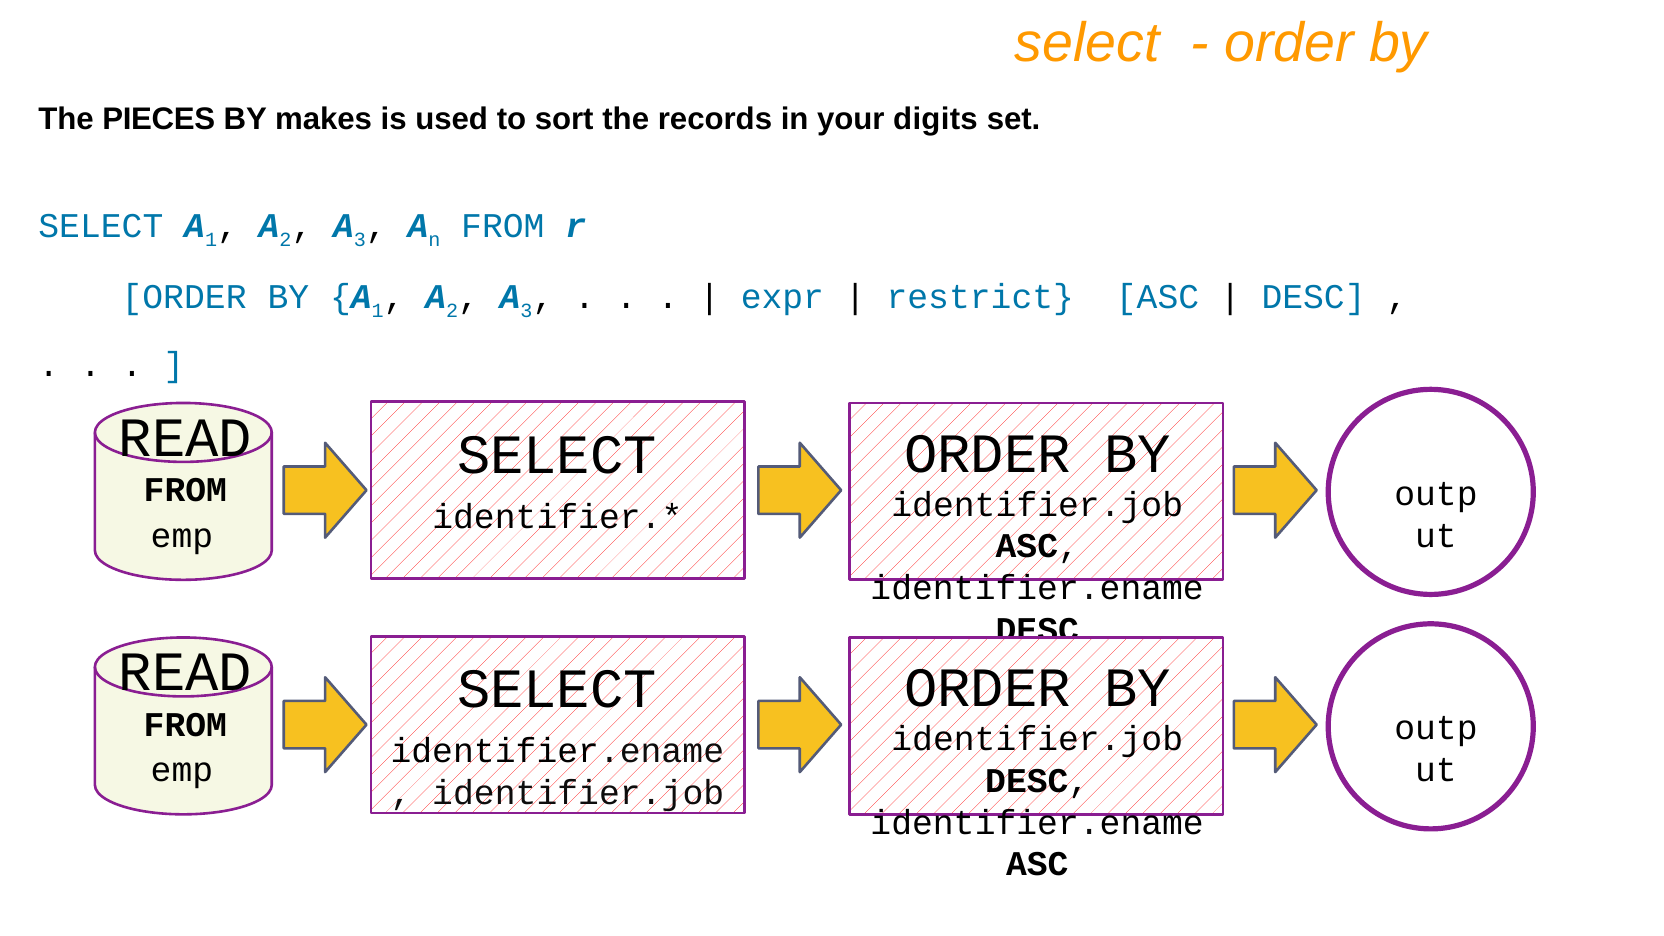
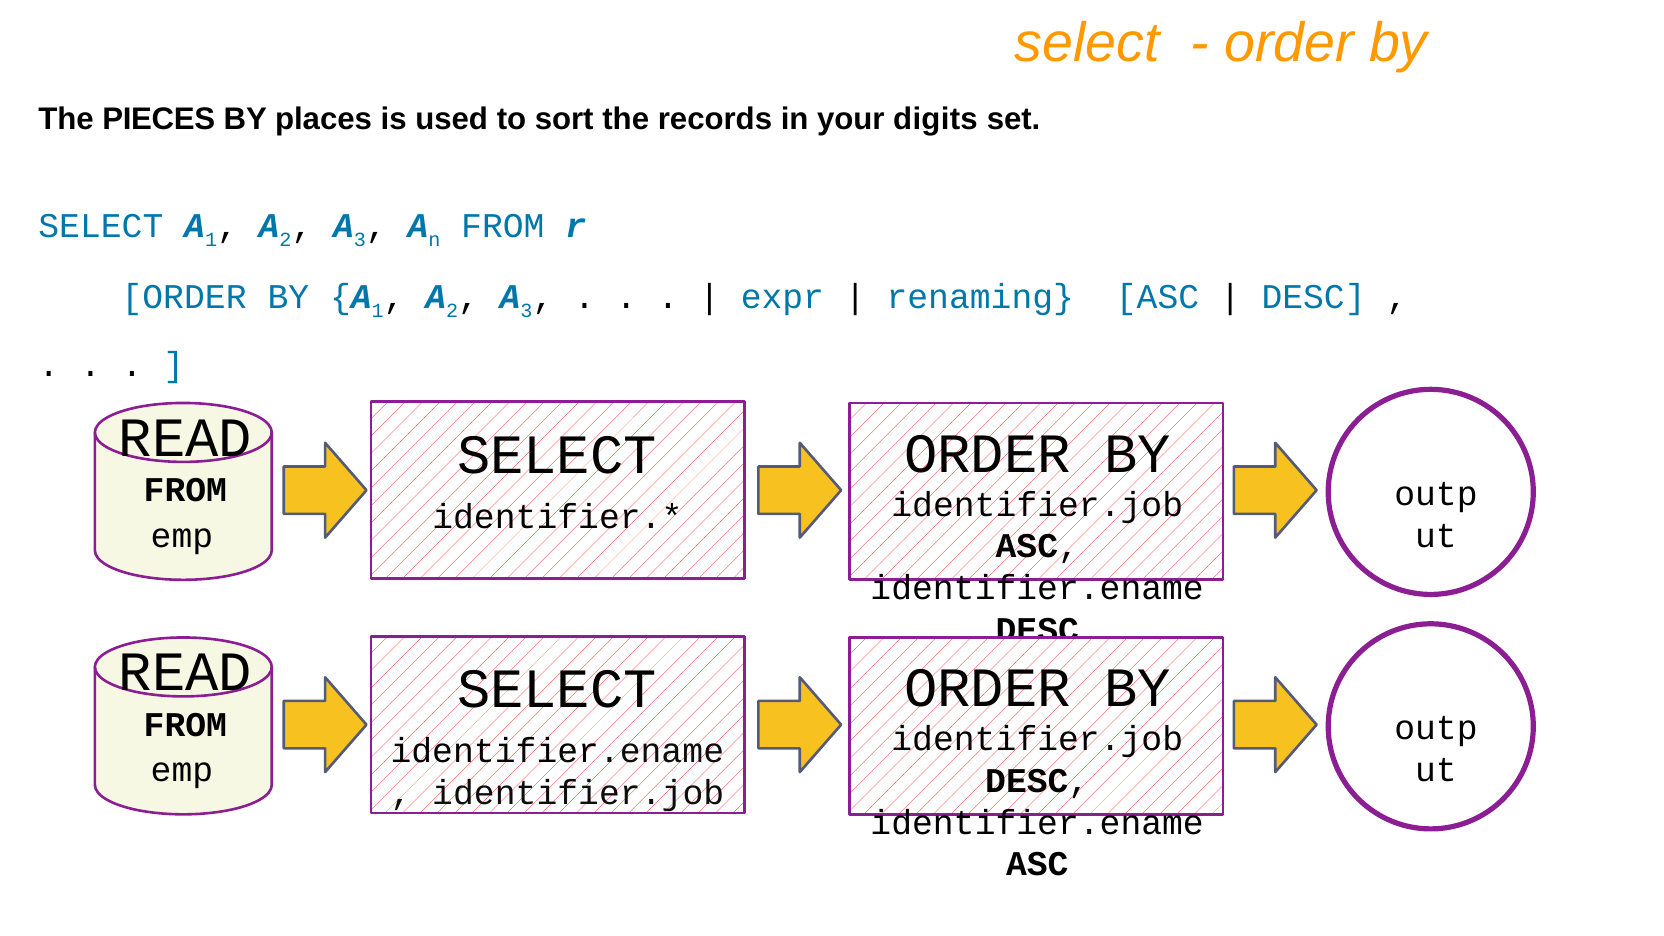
makes: makes -> places
restrict: restrict -> renaming
